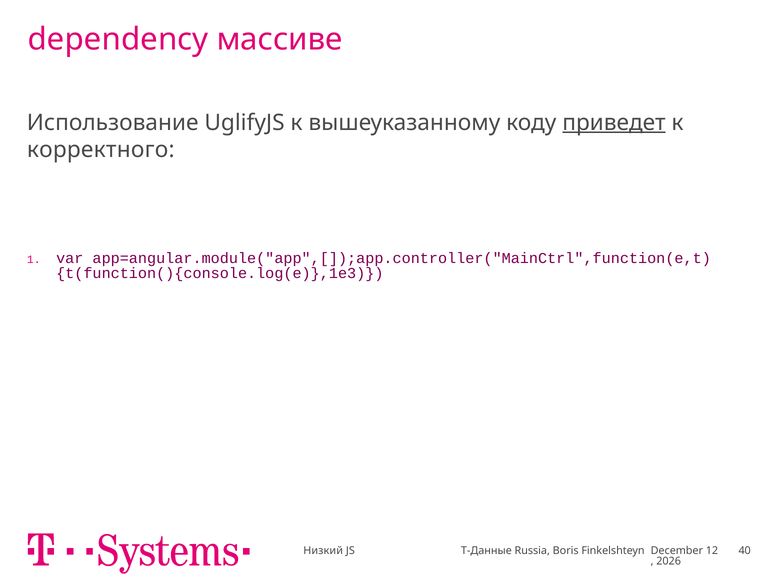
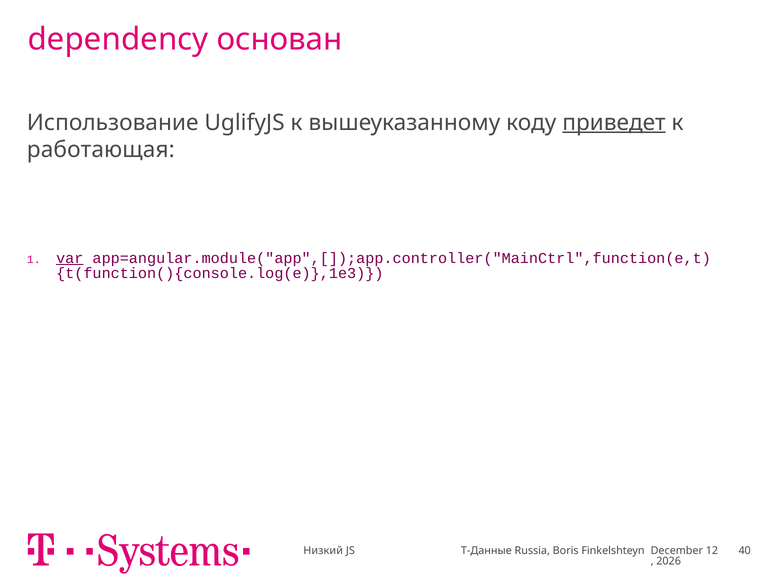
массиве: массиве -> основан
корректного: корректного -> работающая
var underline: none -> present
